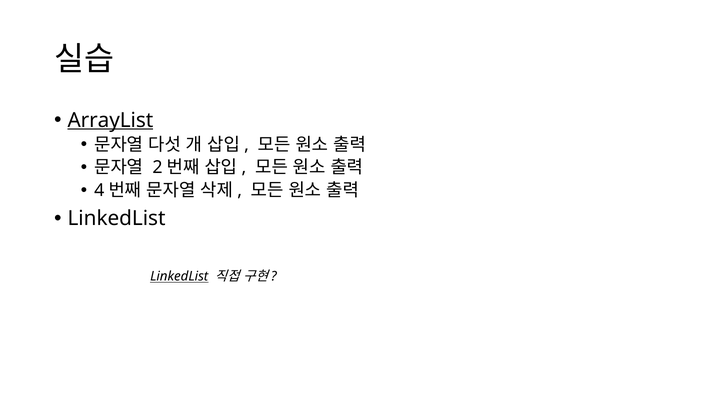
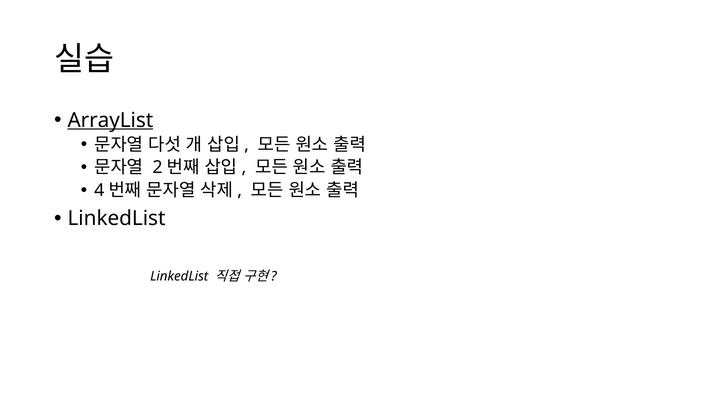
LinkedList at (179, 276) underline: present -> none
